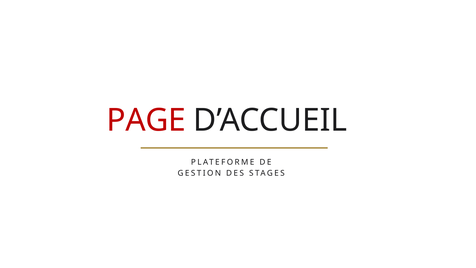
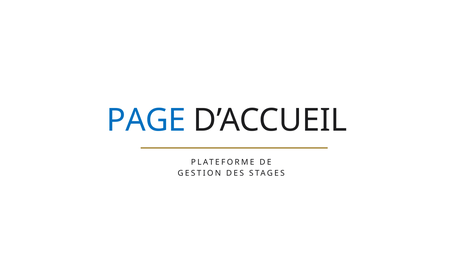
PAGE colour: red -> blue
